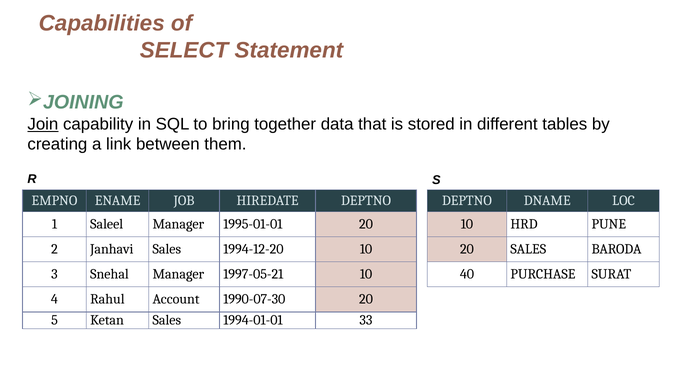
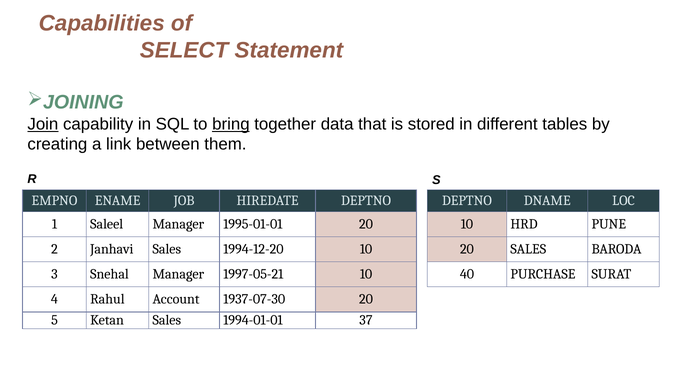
bring underline: none -> present
1990-07-30: 1990-07-30 -> 1937-07-30
33: 33 -> 37
